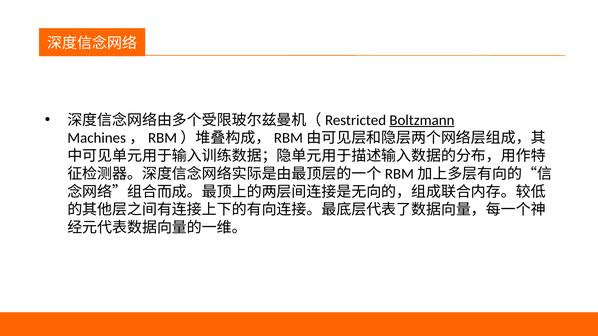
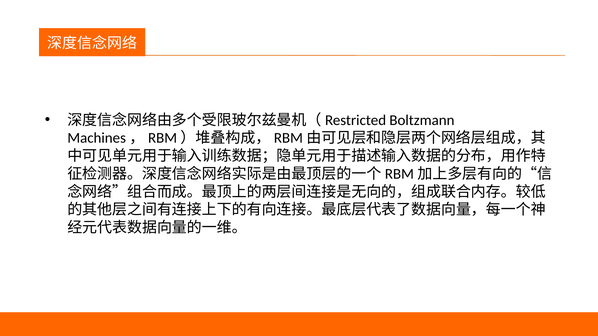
Boltzmann underline: present -> none
